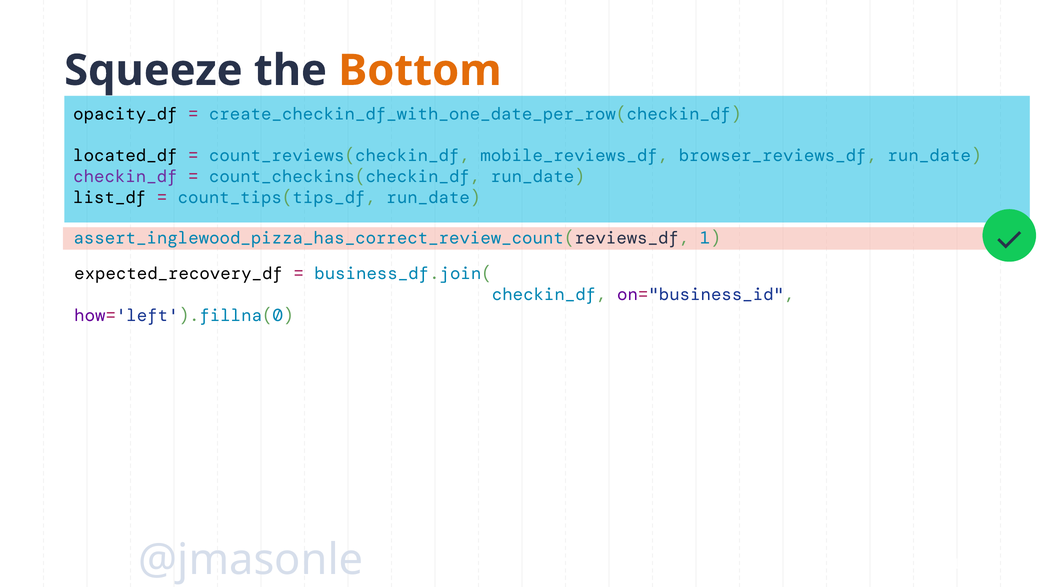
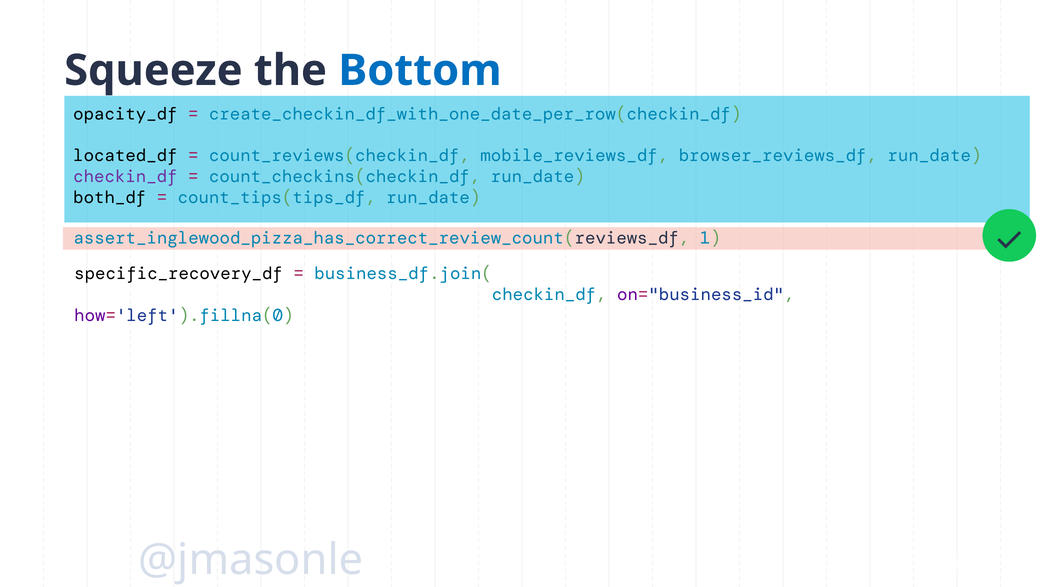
Bottom colour: orange -> blue
list_df: list_df -> both_df
expected_recovery_df: expected_recovery_df -> specific_recovery_df
